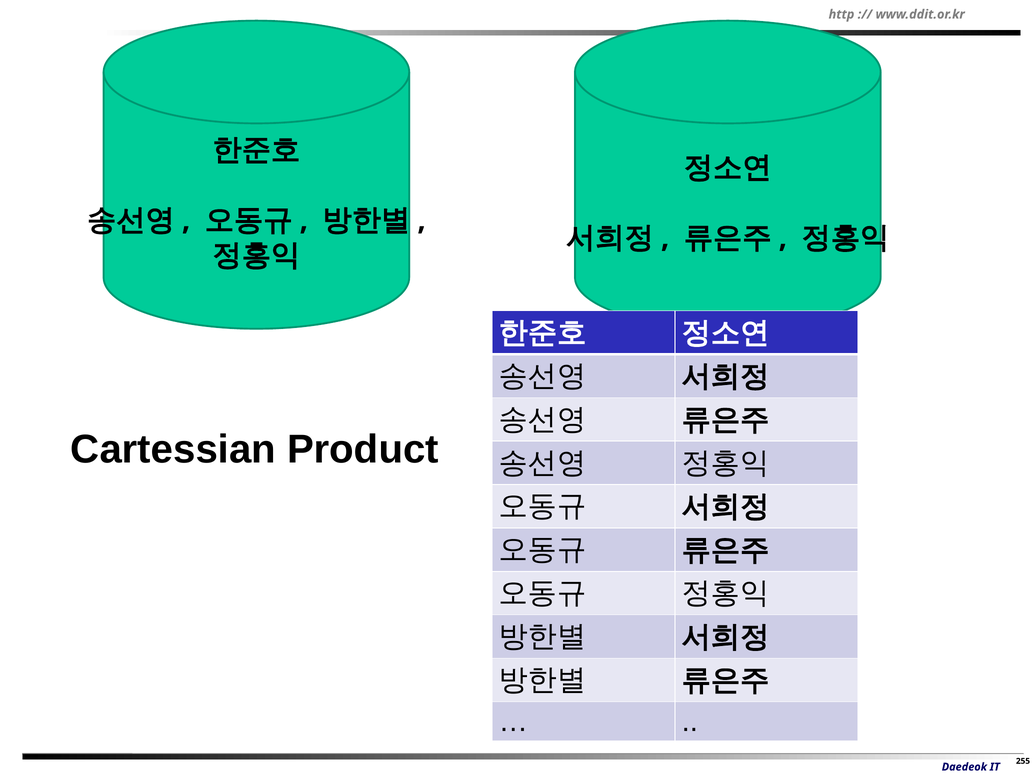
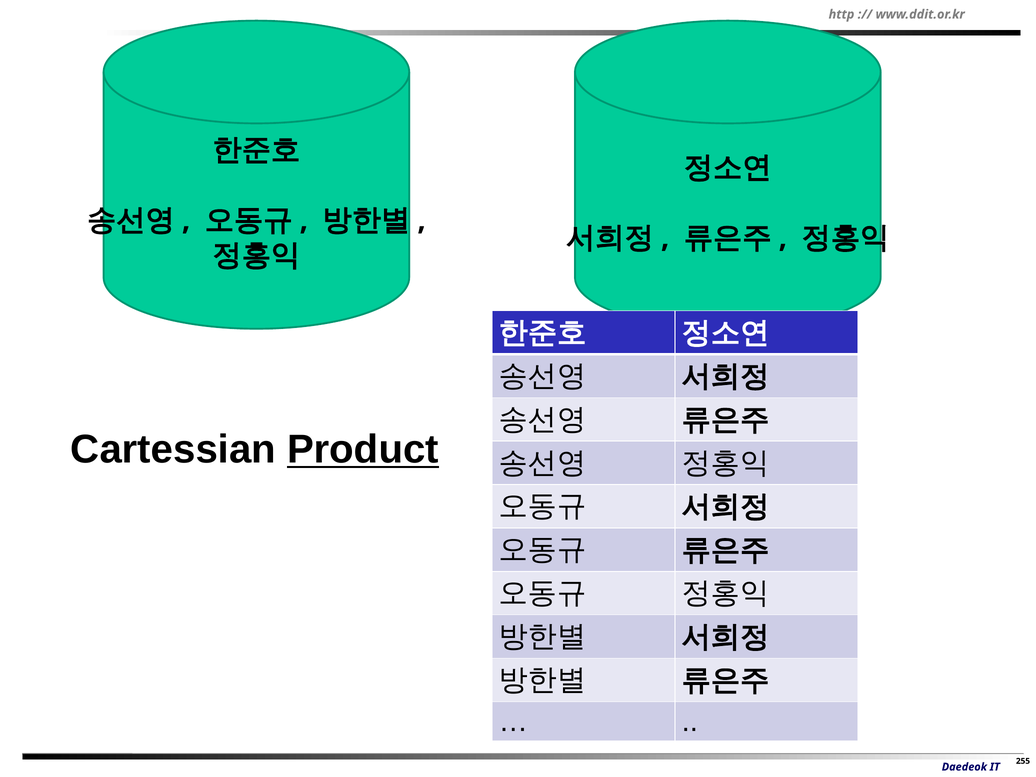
Product underline: none -> present
